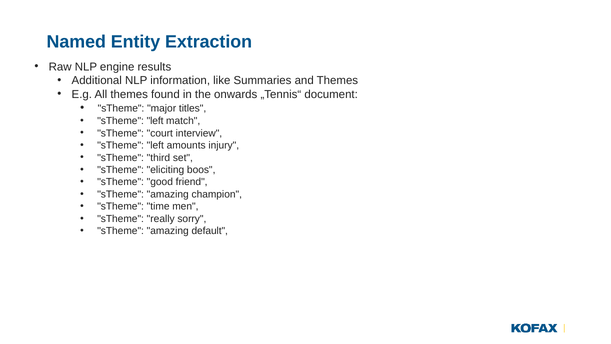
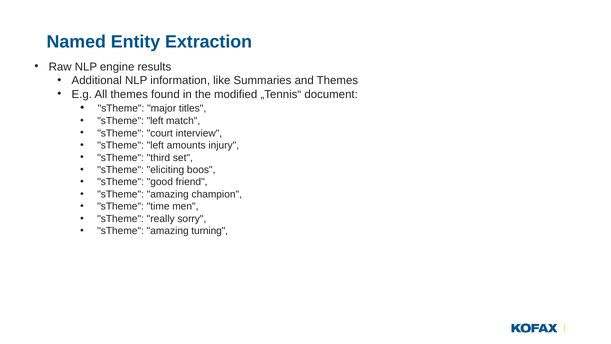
onwards: onwards -> modified
default: default -> turning
